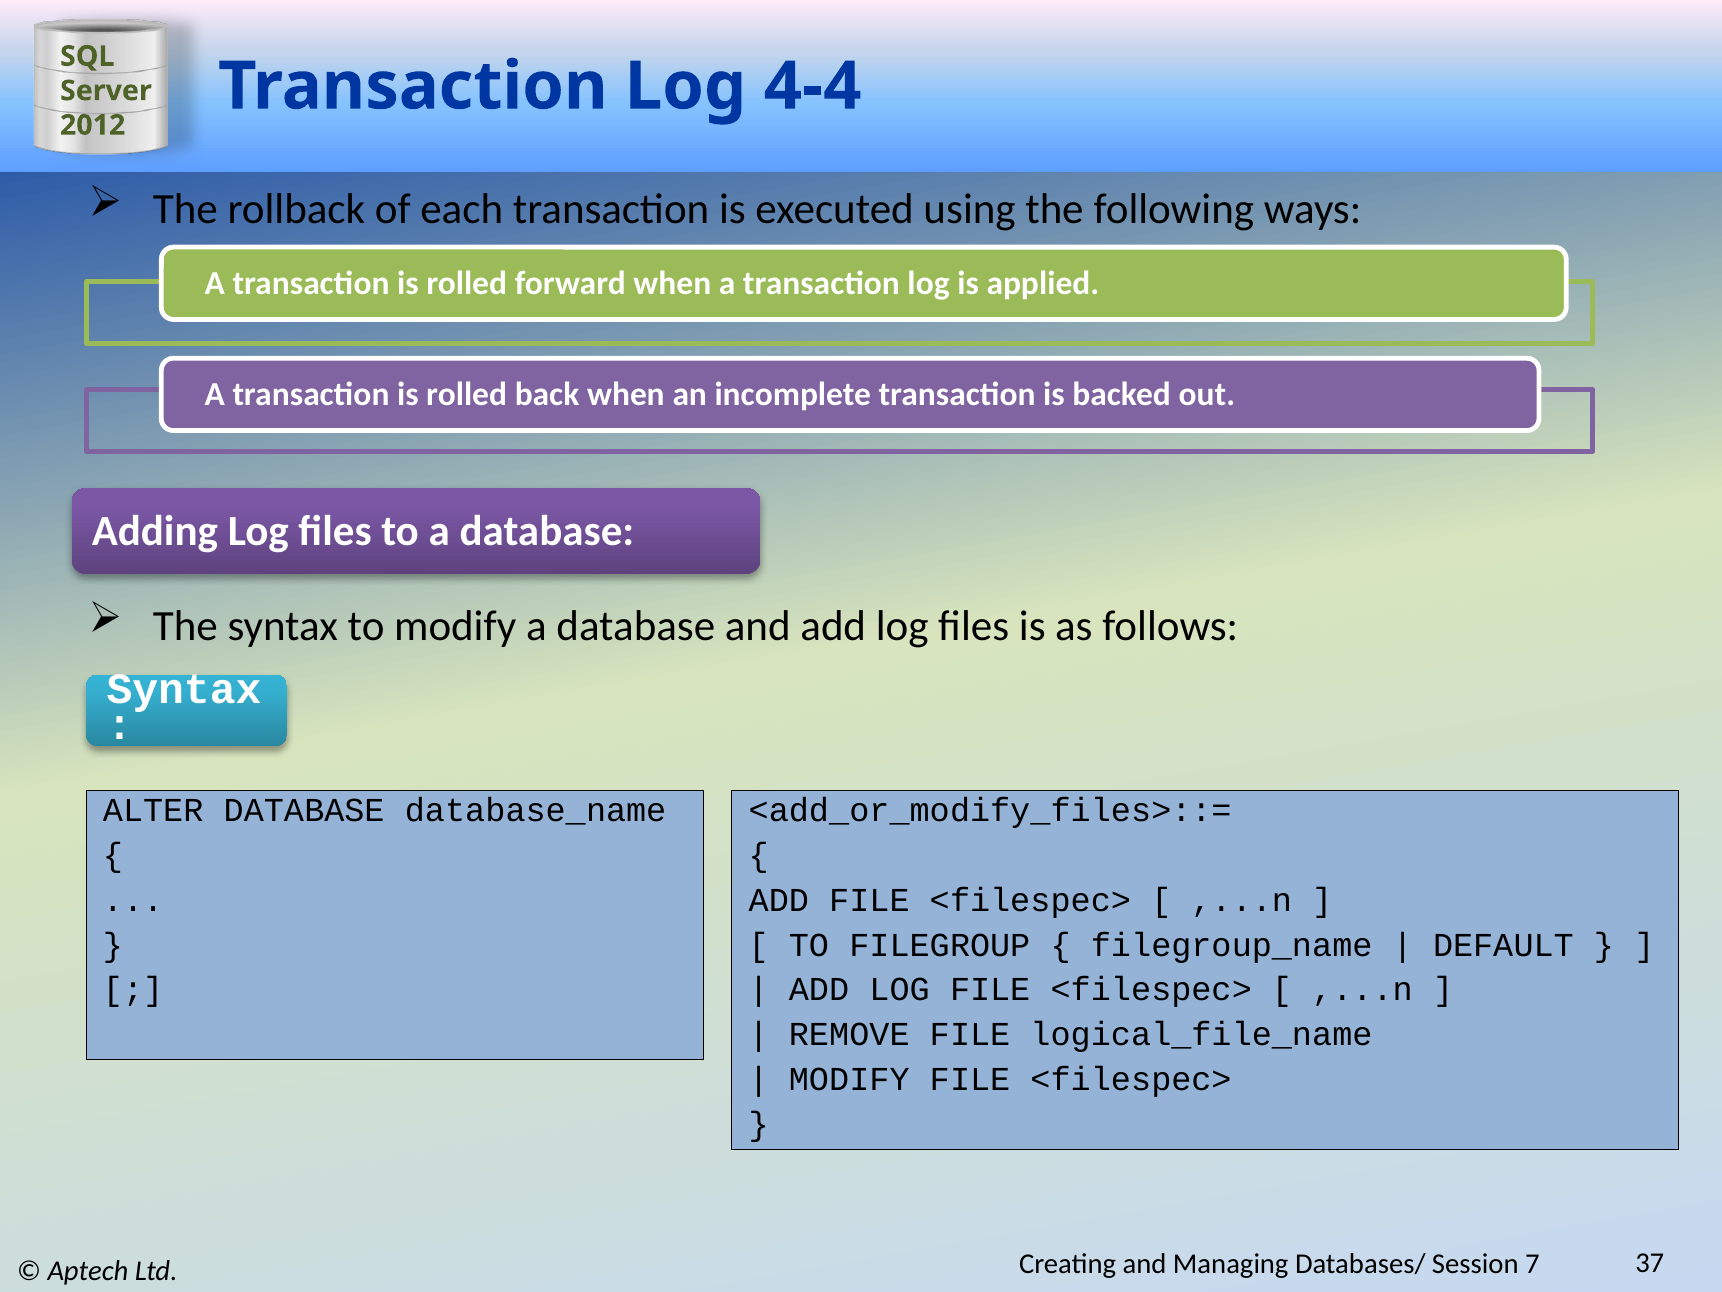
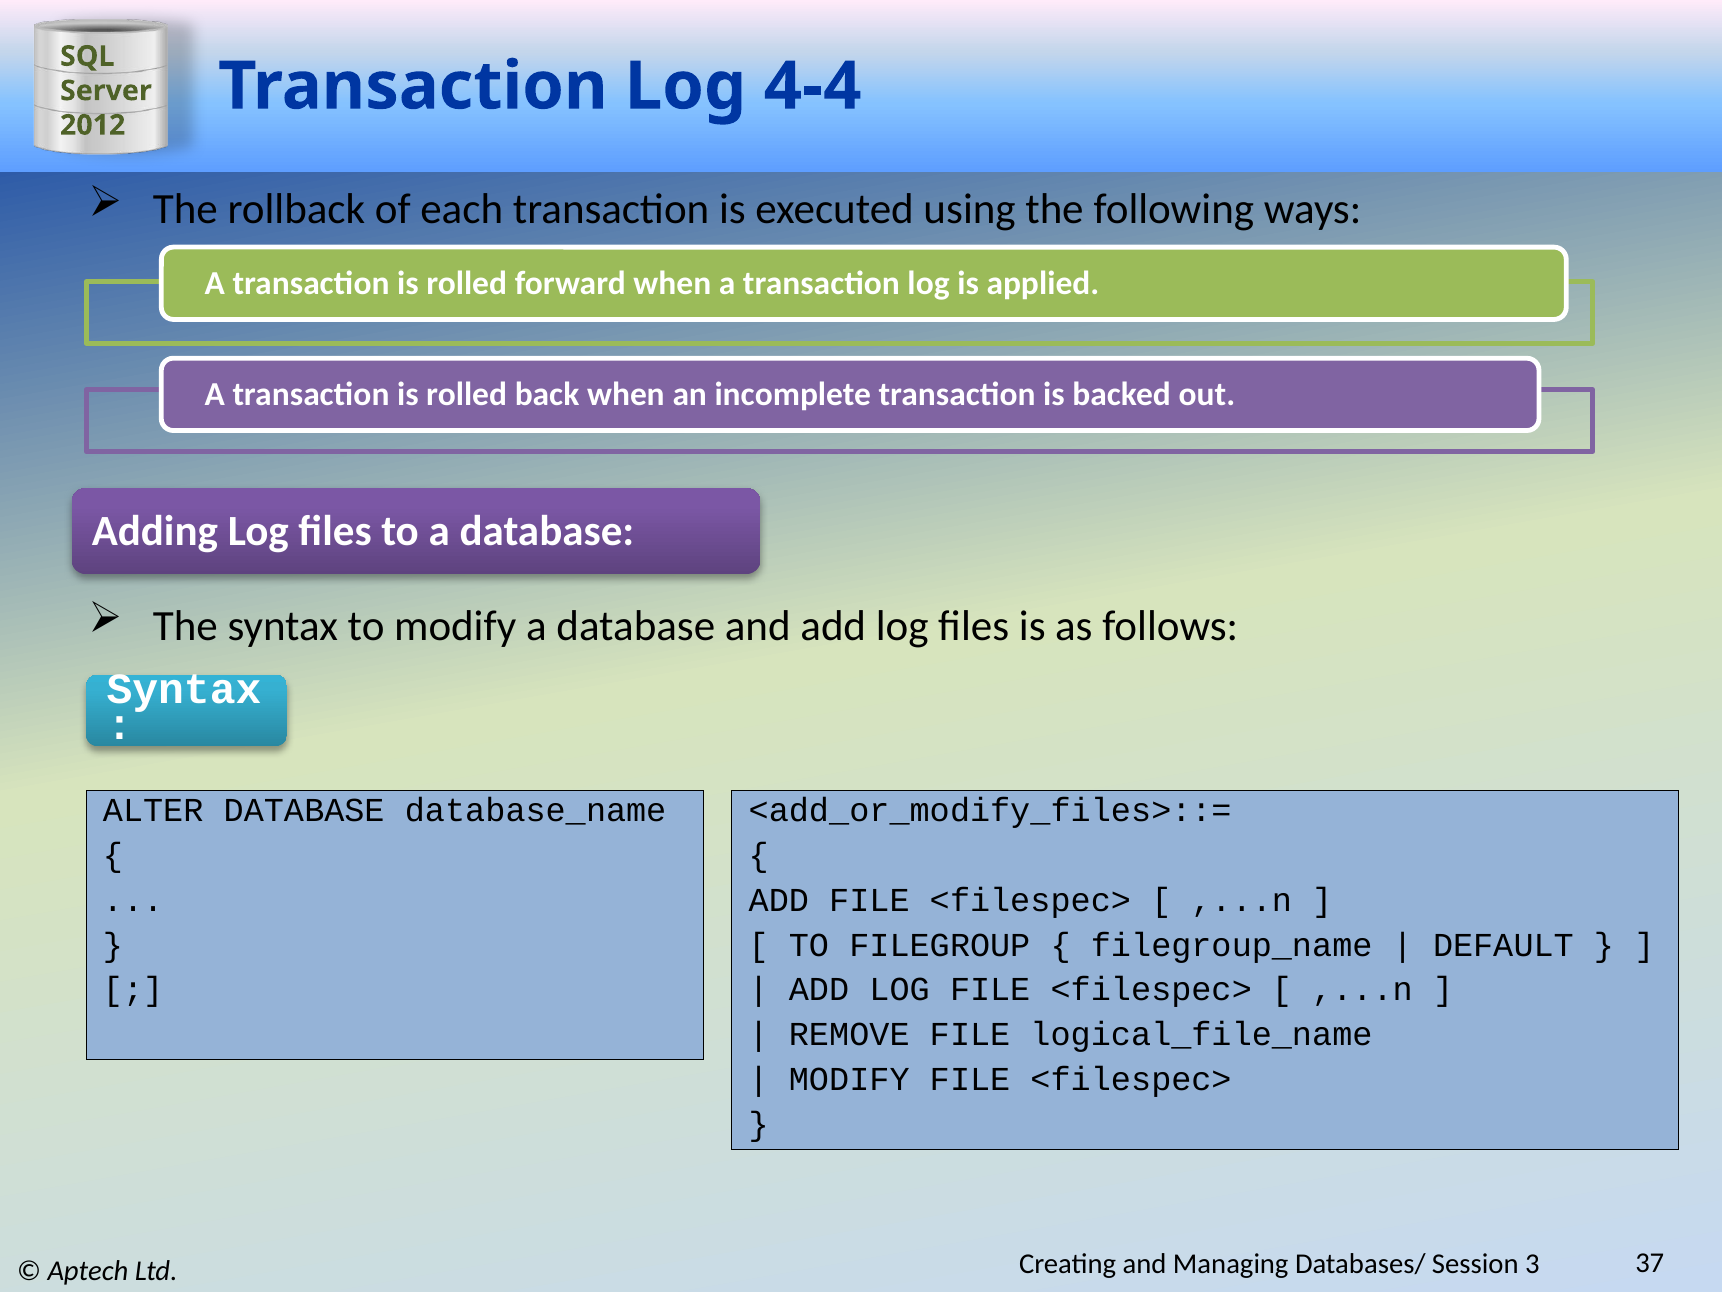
7: 7 -> 3
